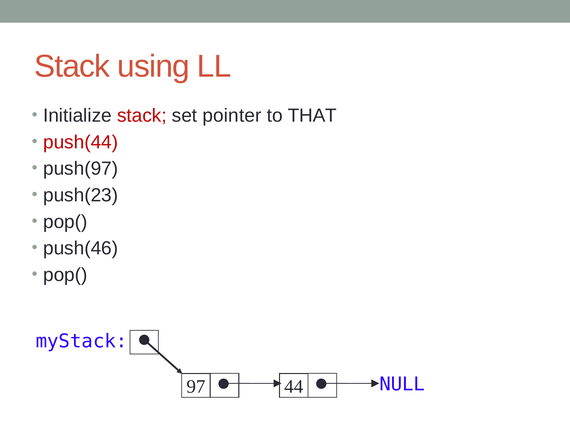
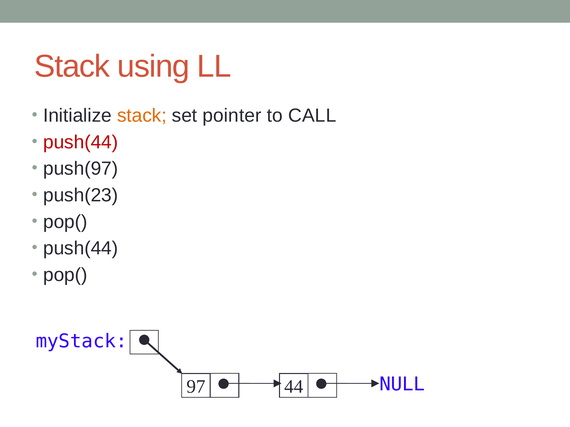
stack at (142, 116) colour: red -> orange
THAT: THAT -> CALL
push(46 at (81, 249): push(46 -> push(44
